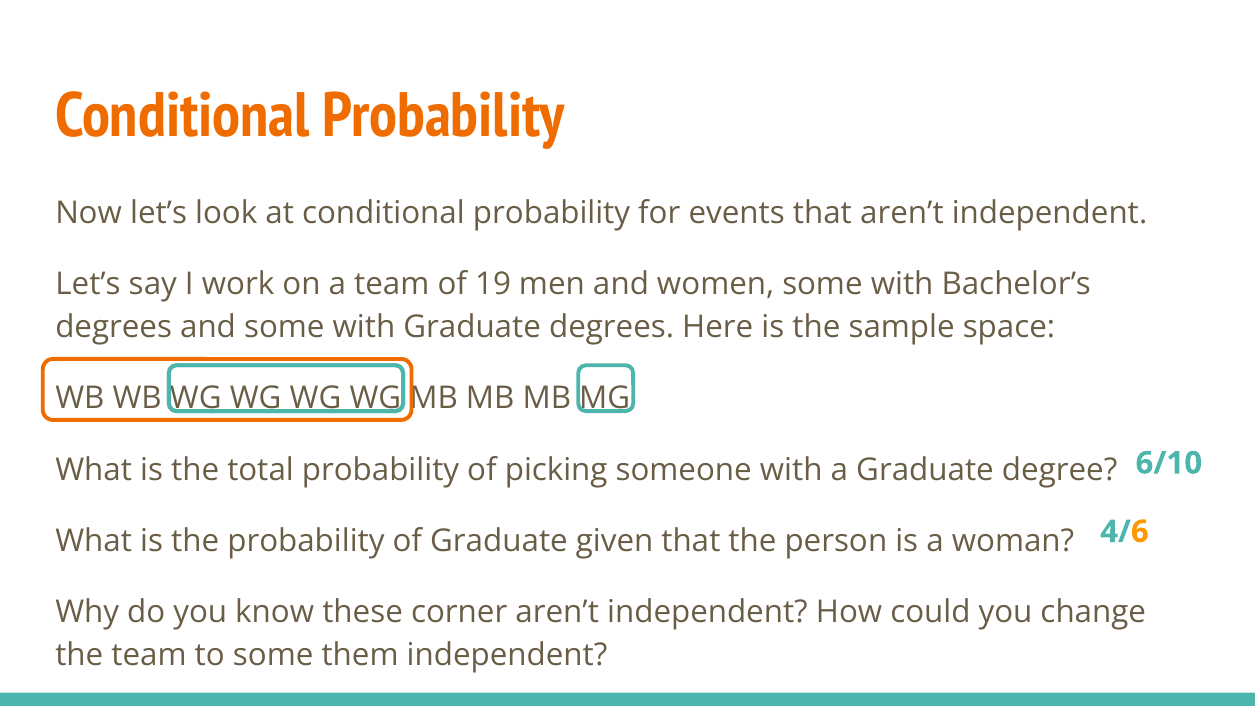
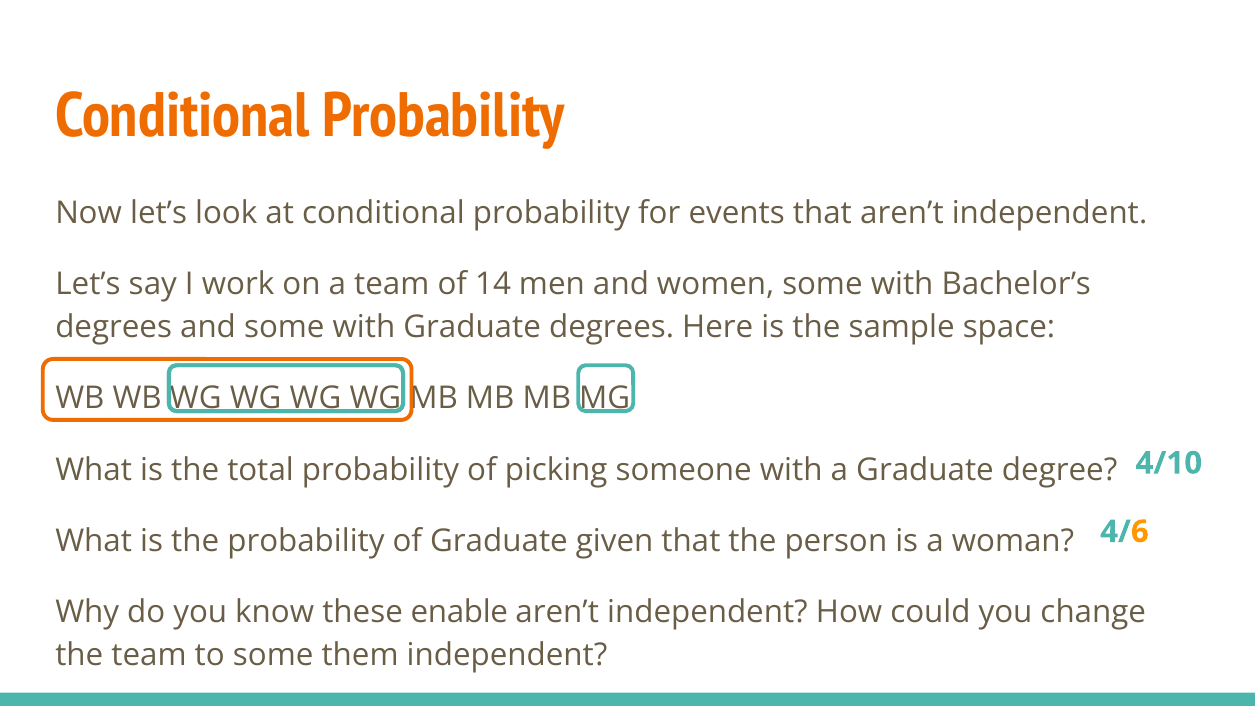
19: 19 -> 14
6/10: 6/10 -> 4/10
corner: corner -> enable
